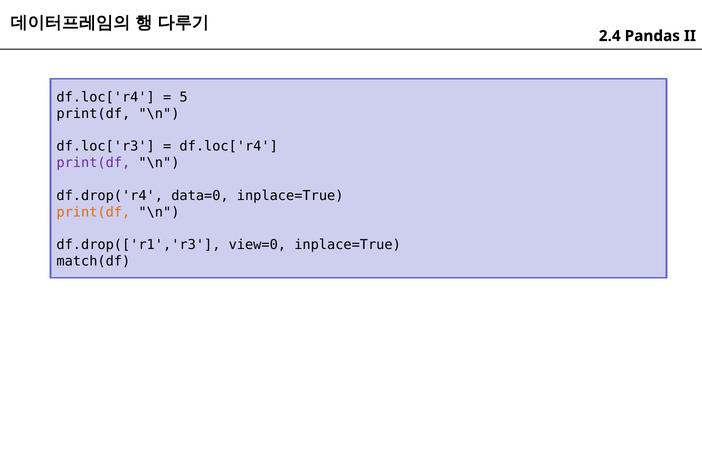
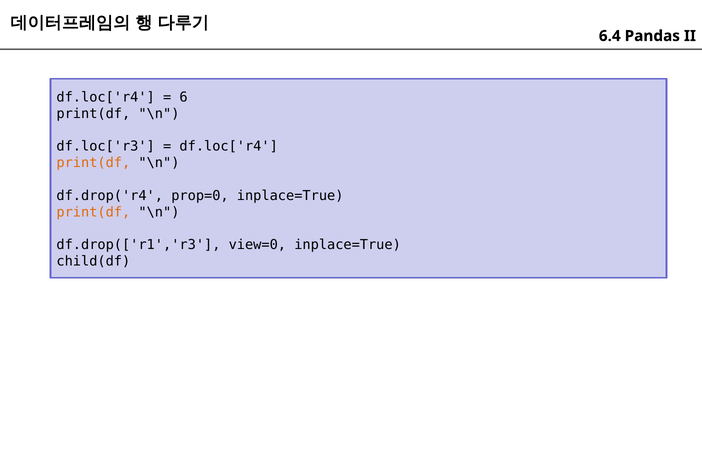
2.4: 2.4 -> 6.4
5: 5 -> 6
print(df at (93, 163) colour: purple -> orange
data=0: data=0 -> prop=0
match(df: match(df -> child(df
